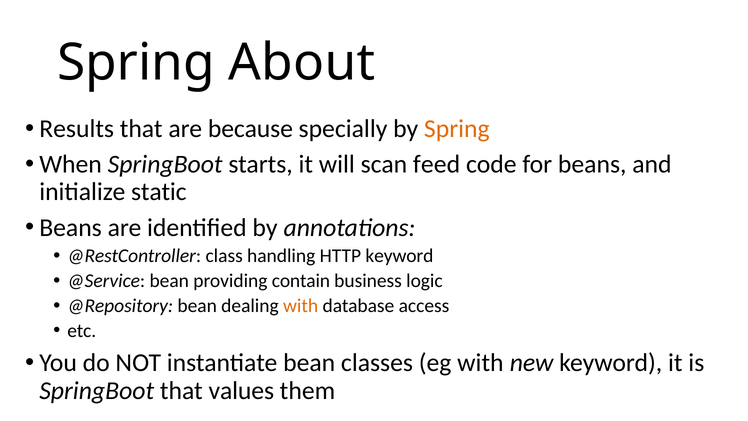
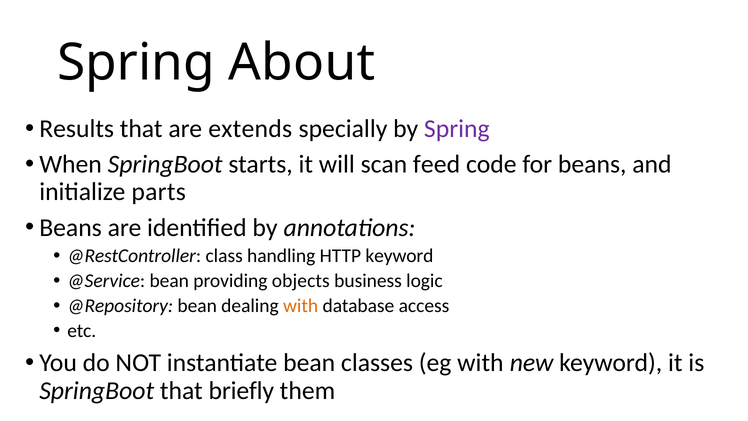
because: because -> extends
Spring at (457, 129) colour: orange -> purple
static: static -> parts
contain: contain -> objects
values: values -> briefly
